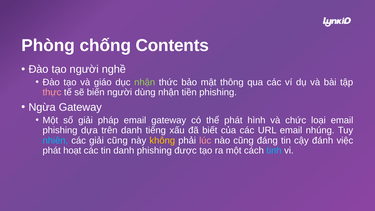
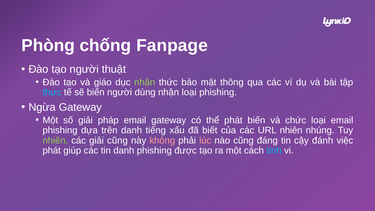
Contents: Contents -> Fanpage
nghề: nghề -> thuật
thực colour: pink -> light blue
nhận tiền: tiền -> loại
phát hình: hình -> biến
URL email: email -> nhiên
nhiên at (55, 140) colour: light blue -> light green
không colour: yellow -> pink
hoạt: hoạt -> giúp
